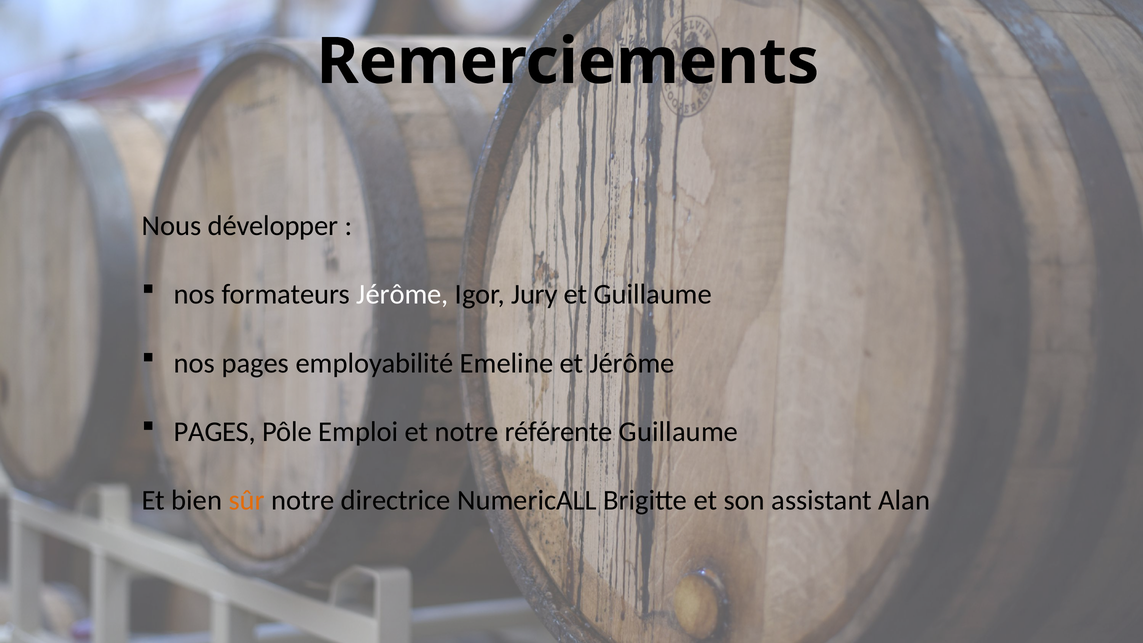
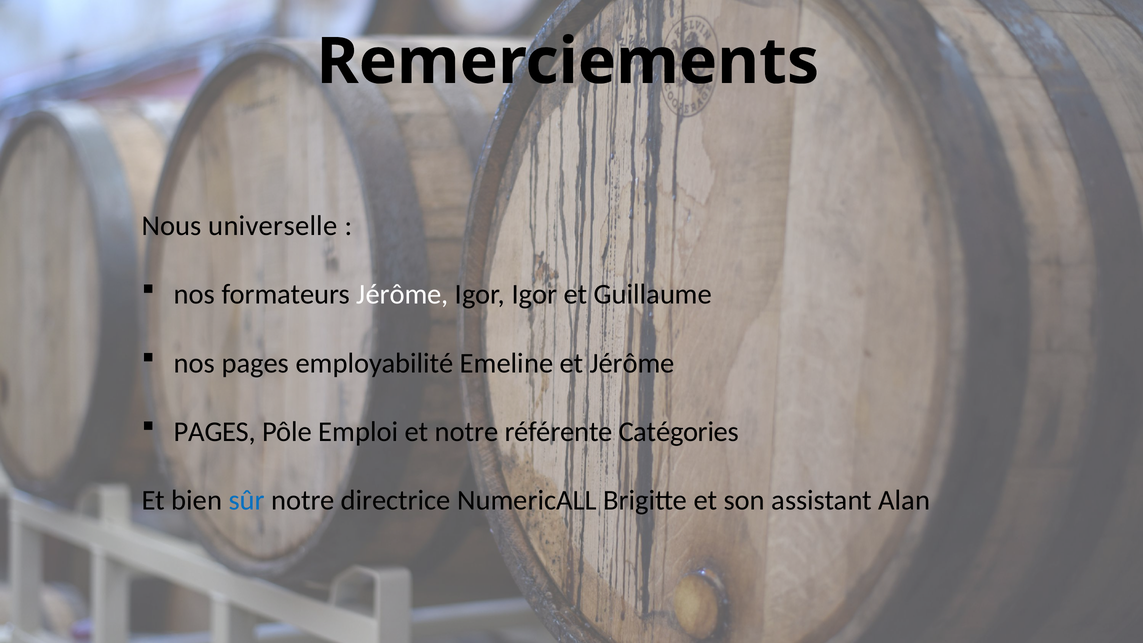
développer: développer -> universelle
Igor Jury: Jury -> Igor
référente Guillaume: Guillaume -> Catégories
sûr colour: orange -> blue
